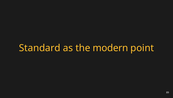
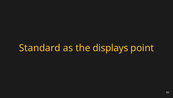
modern: modern -> displays
